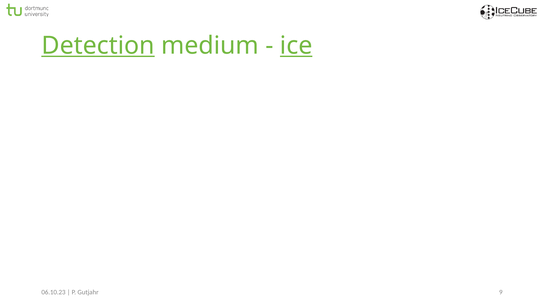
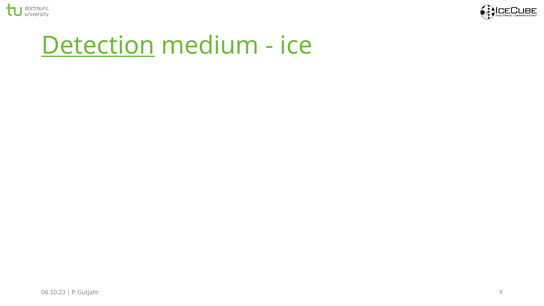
ice underline: present -> none
